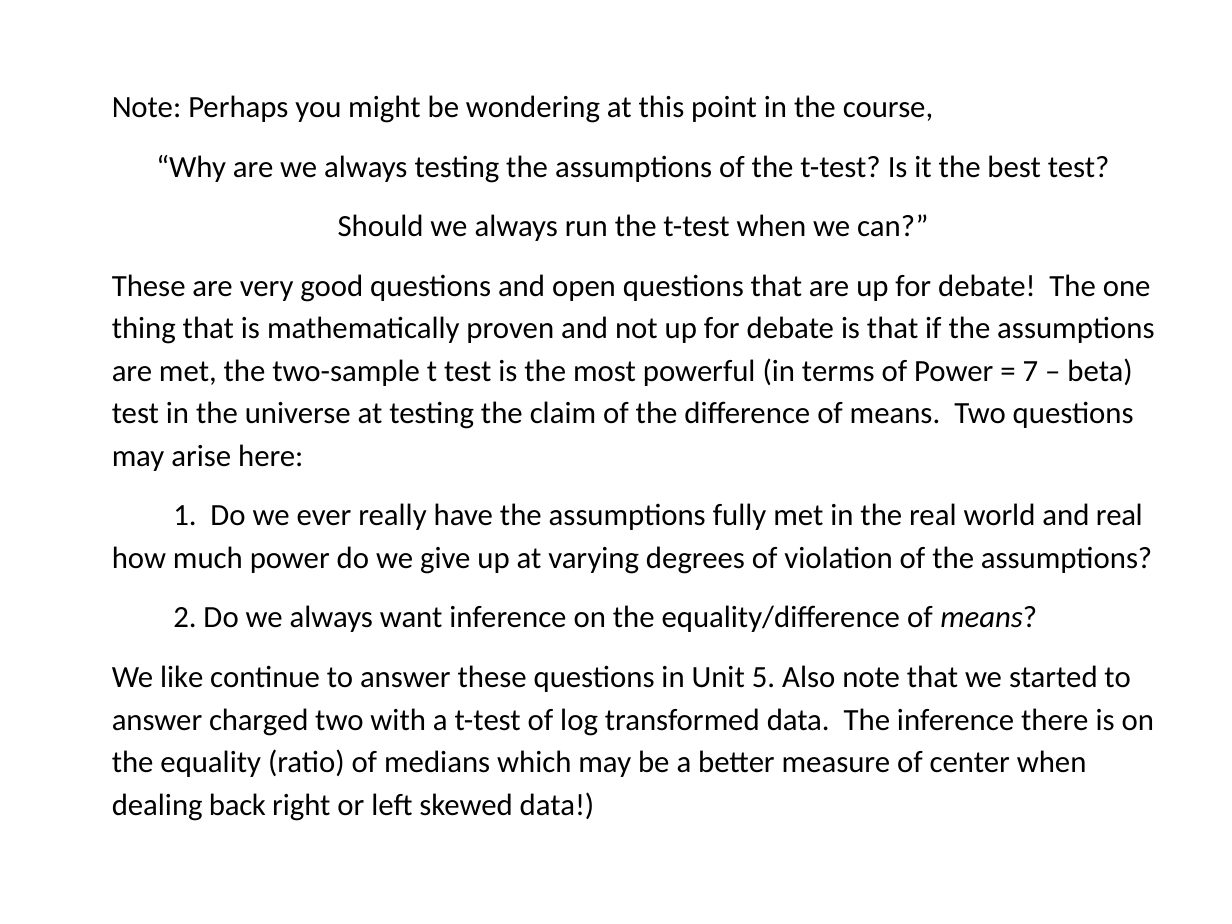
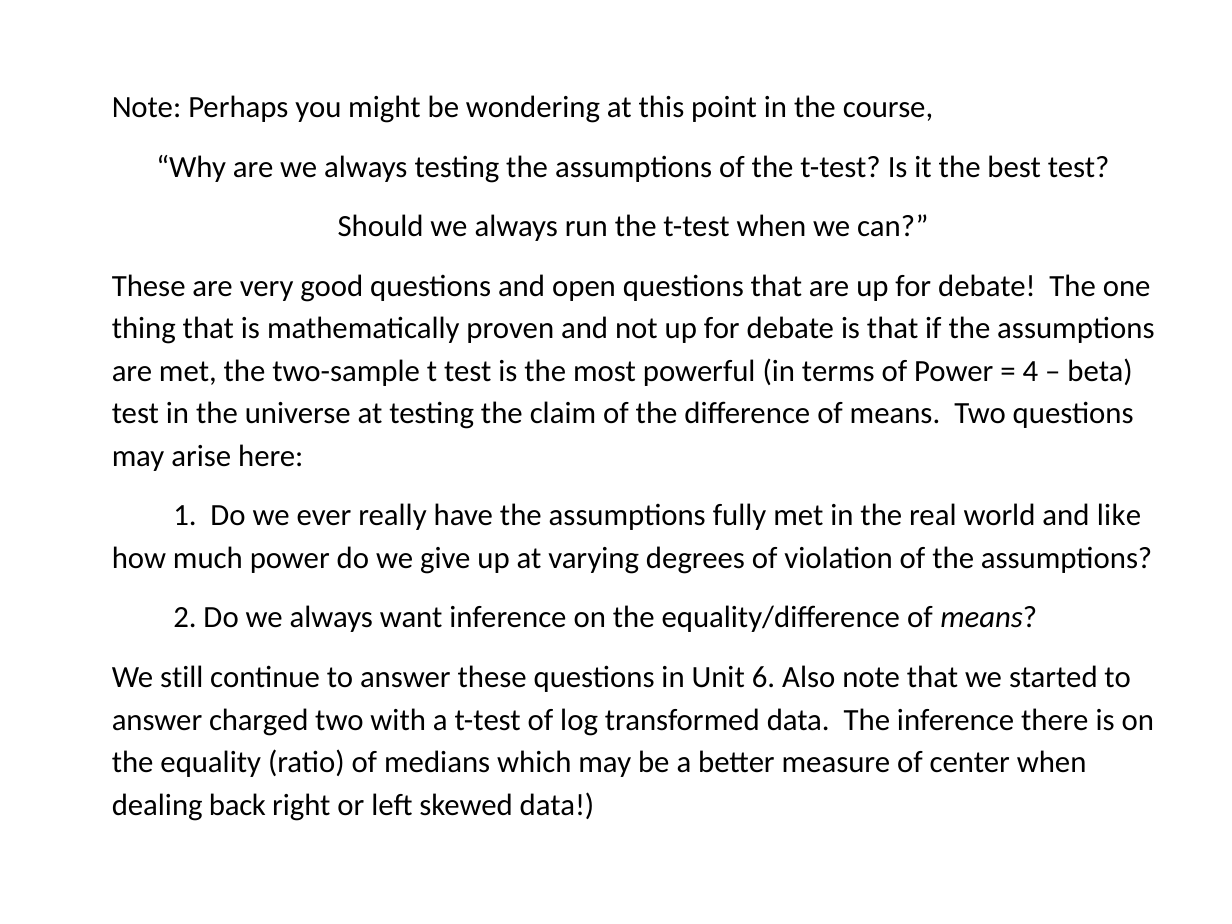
7: 7 -> 4
and real: real -> like
like: like -> still
5: 5 -> 6
